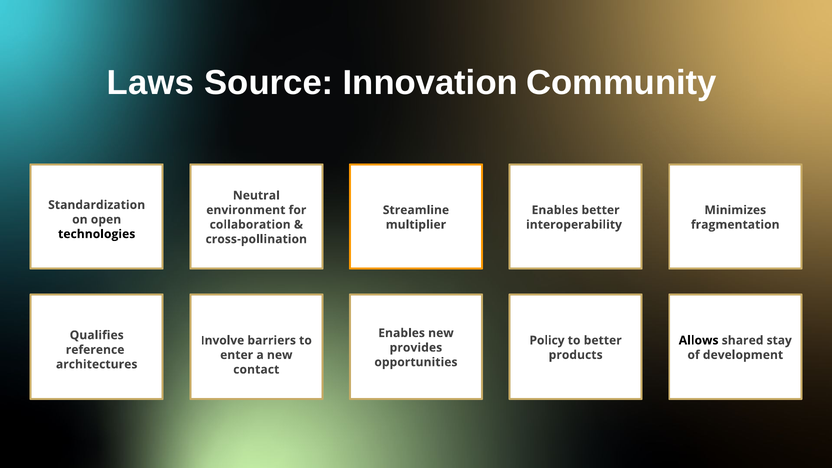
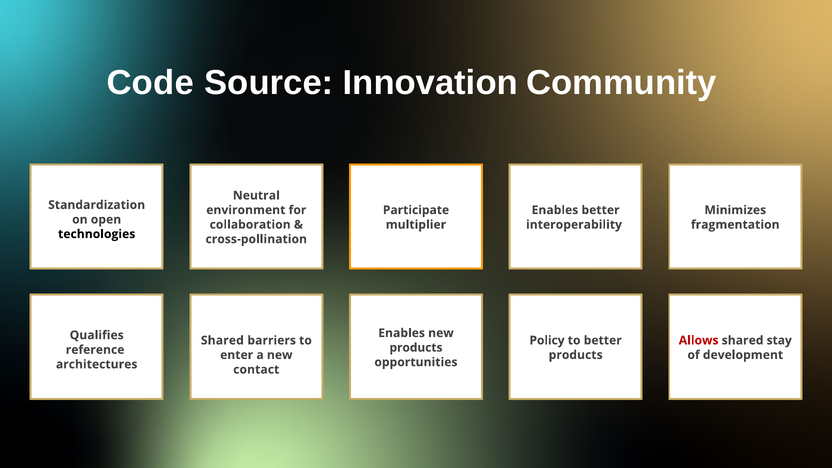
Laws: Laws -> Code
Streamline: Streamline -> Participate
Involve at (222, 340): Involve -> Shared
Allows colour: black -> red
provides at (416, 348): provides -> products
